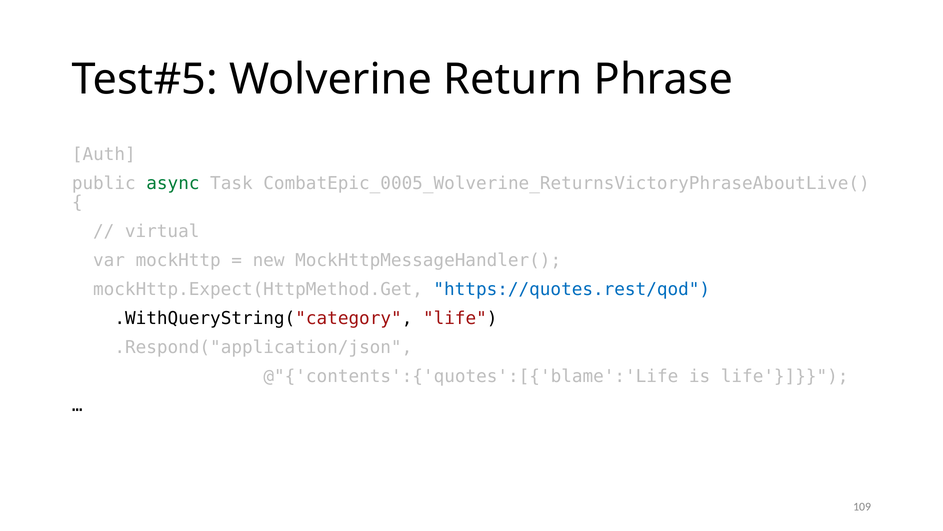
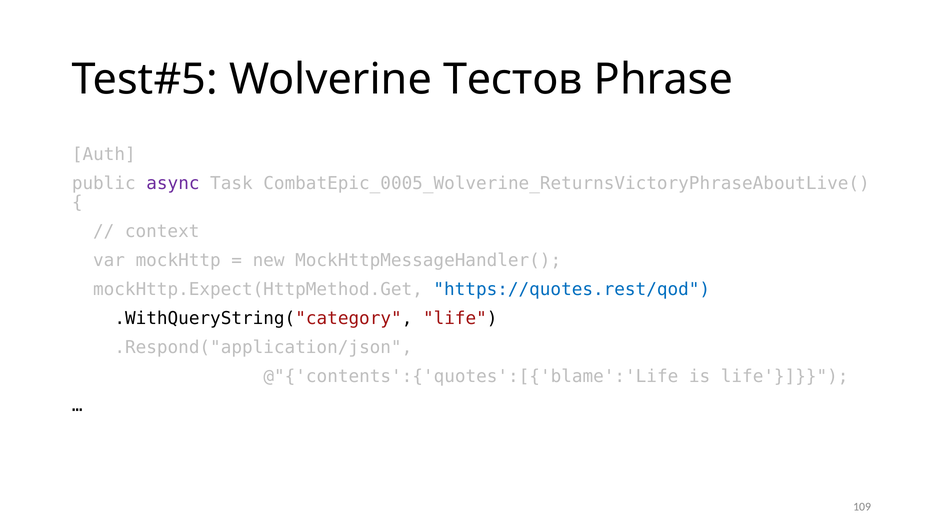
Return: Return -> Тестов
async colour: green -> purple
virtual: virtual -> context
